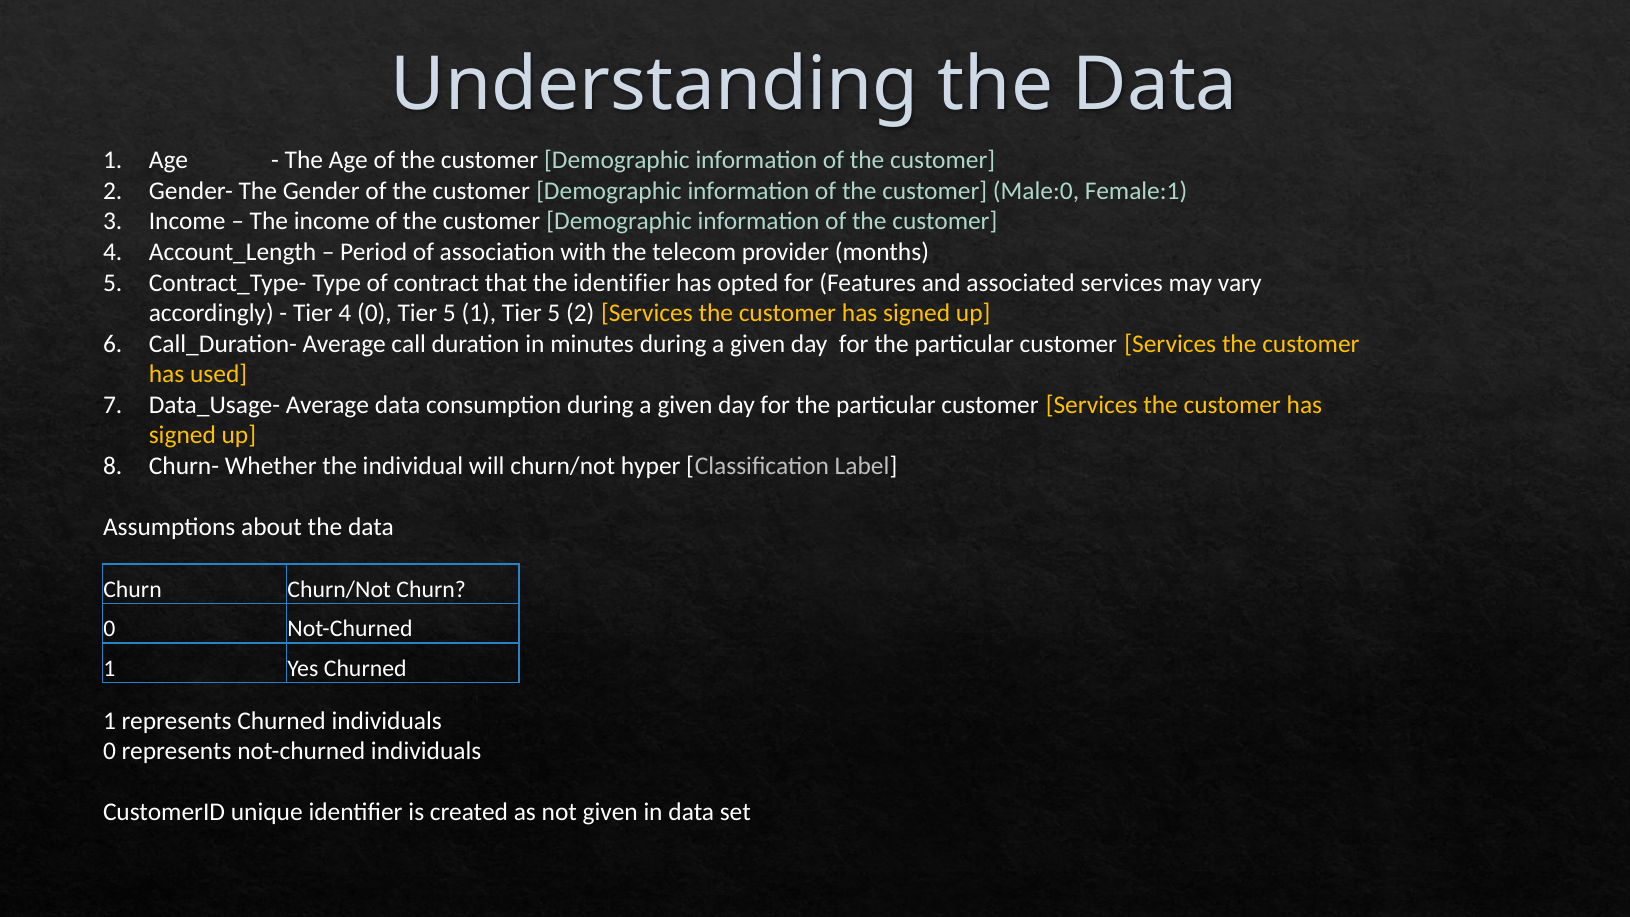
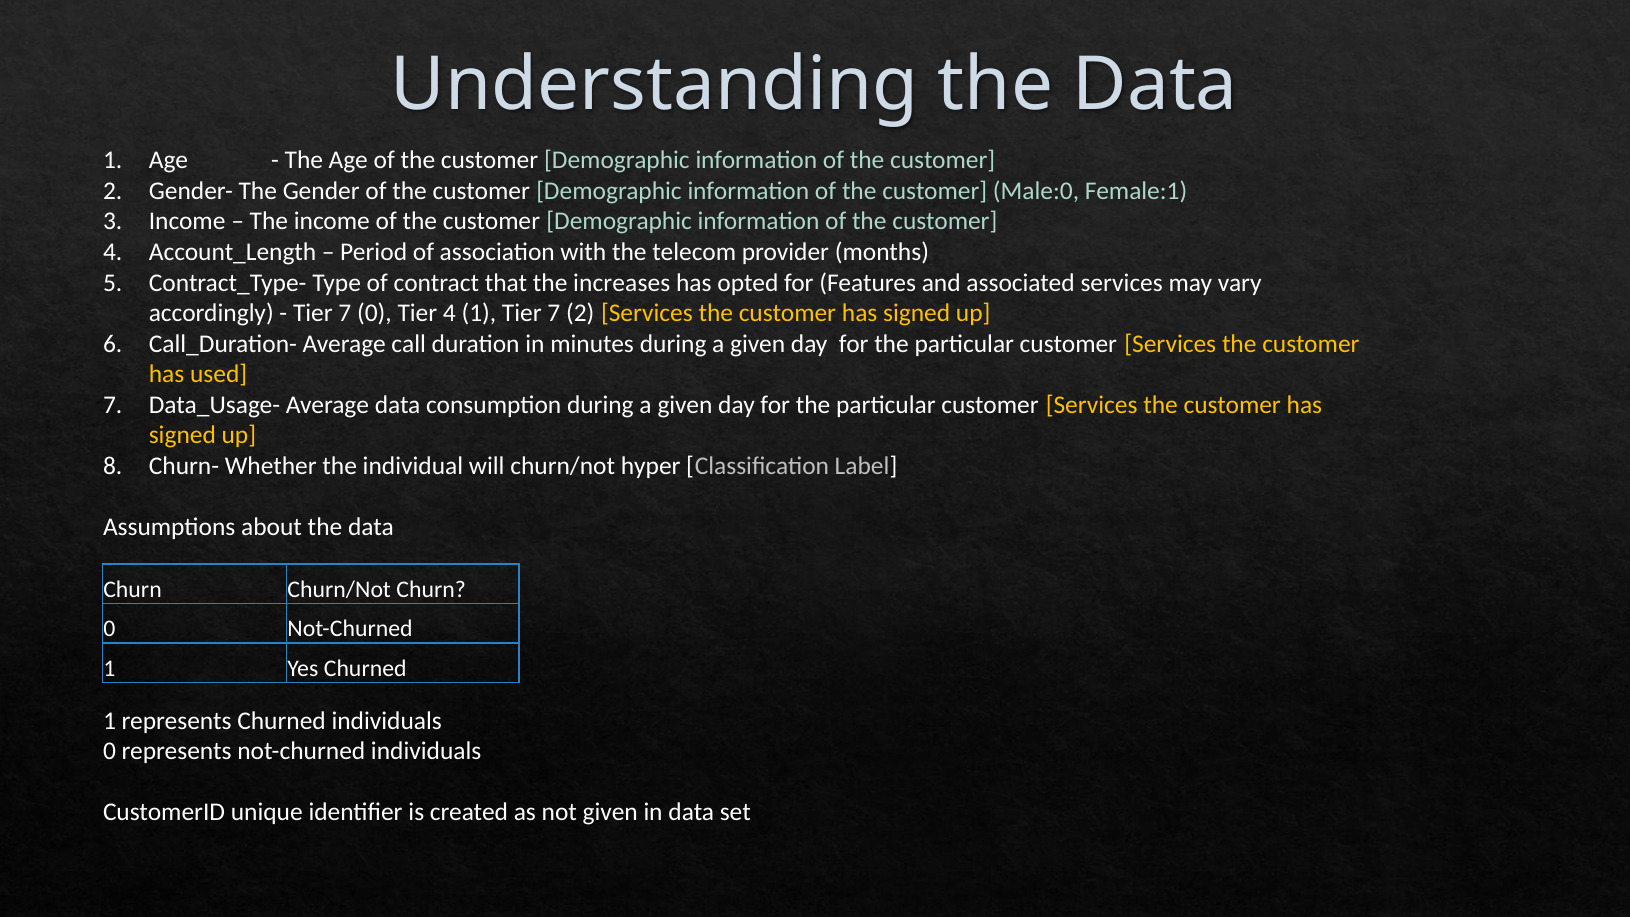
the identifier: identifier -> increases
4 at (345, 313): 4 -> 7
0 Tier 5: 5 -> 4
1 Tier 5: 5 -> 7
